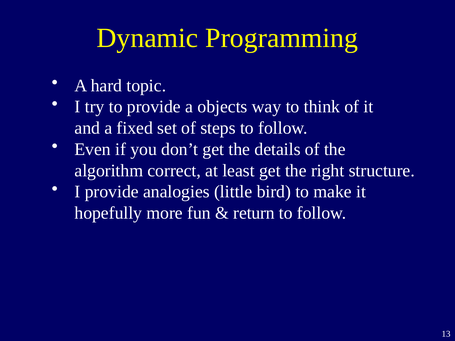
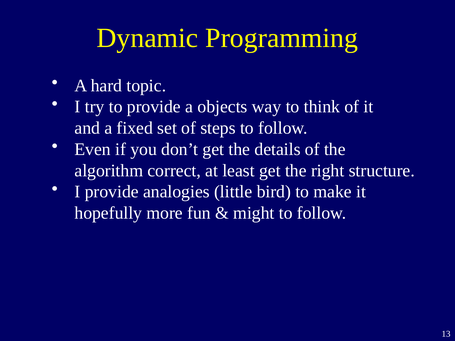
return: return -> might
